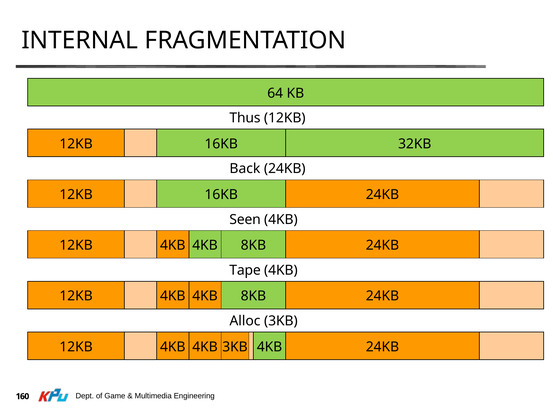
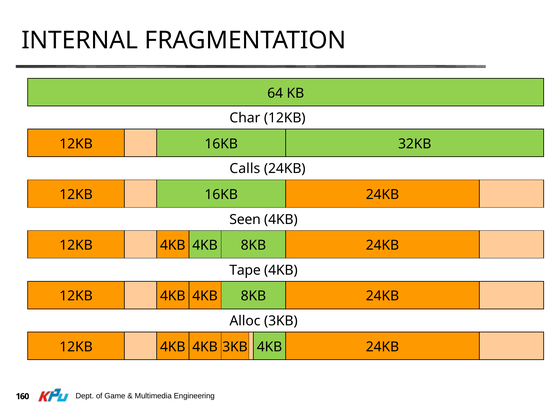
Thus: Thus -> Char
Back: Back -> Calls
